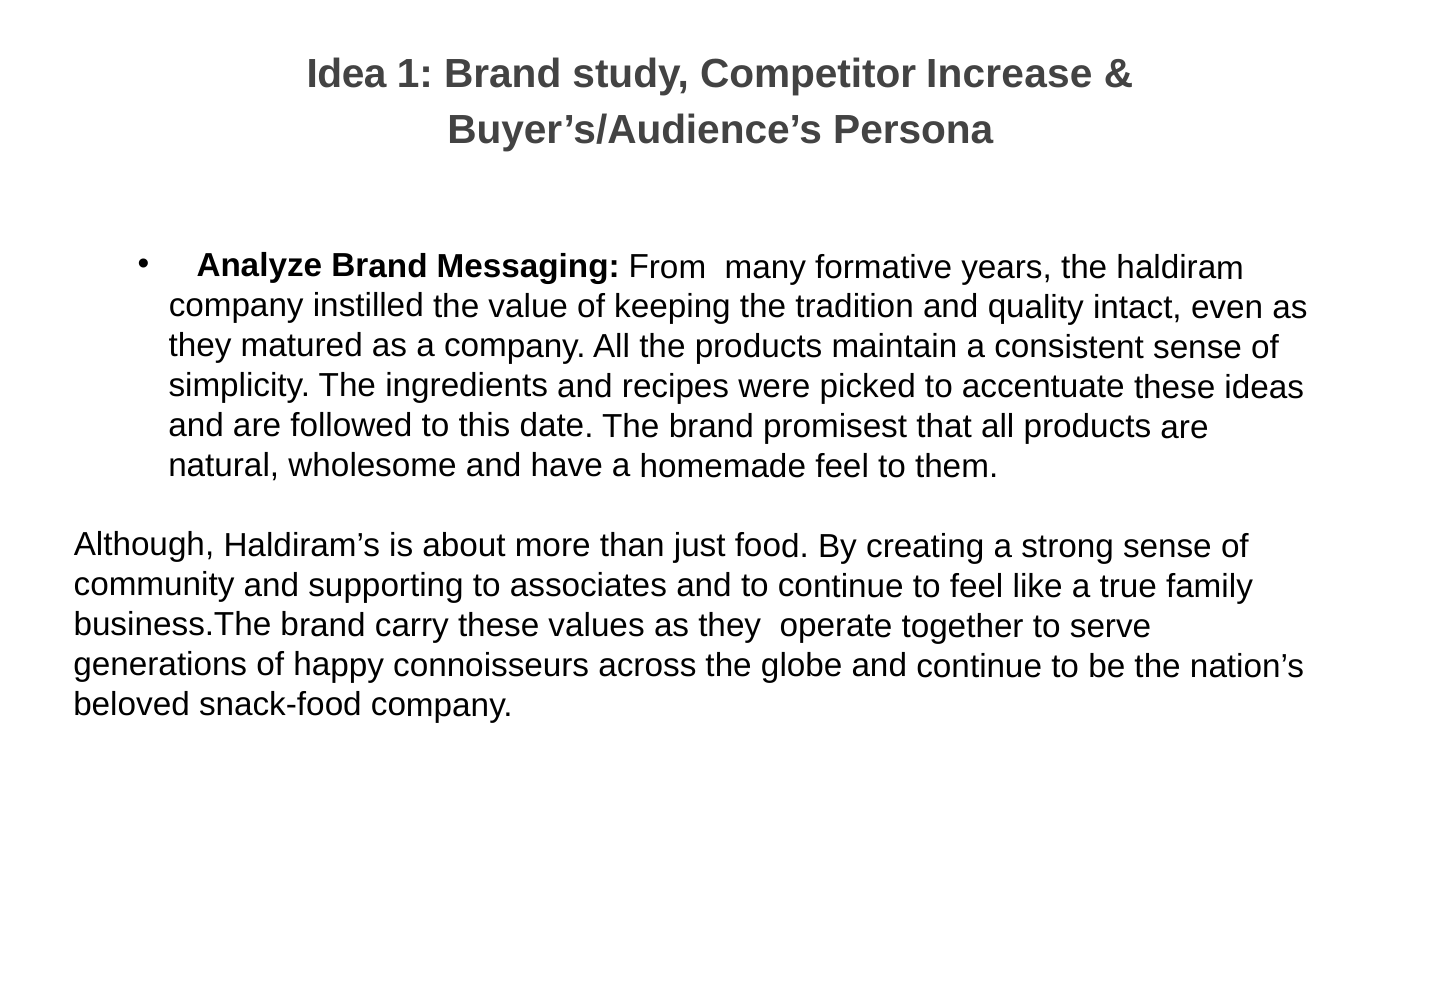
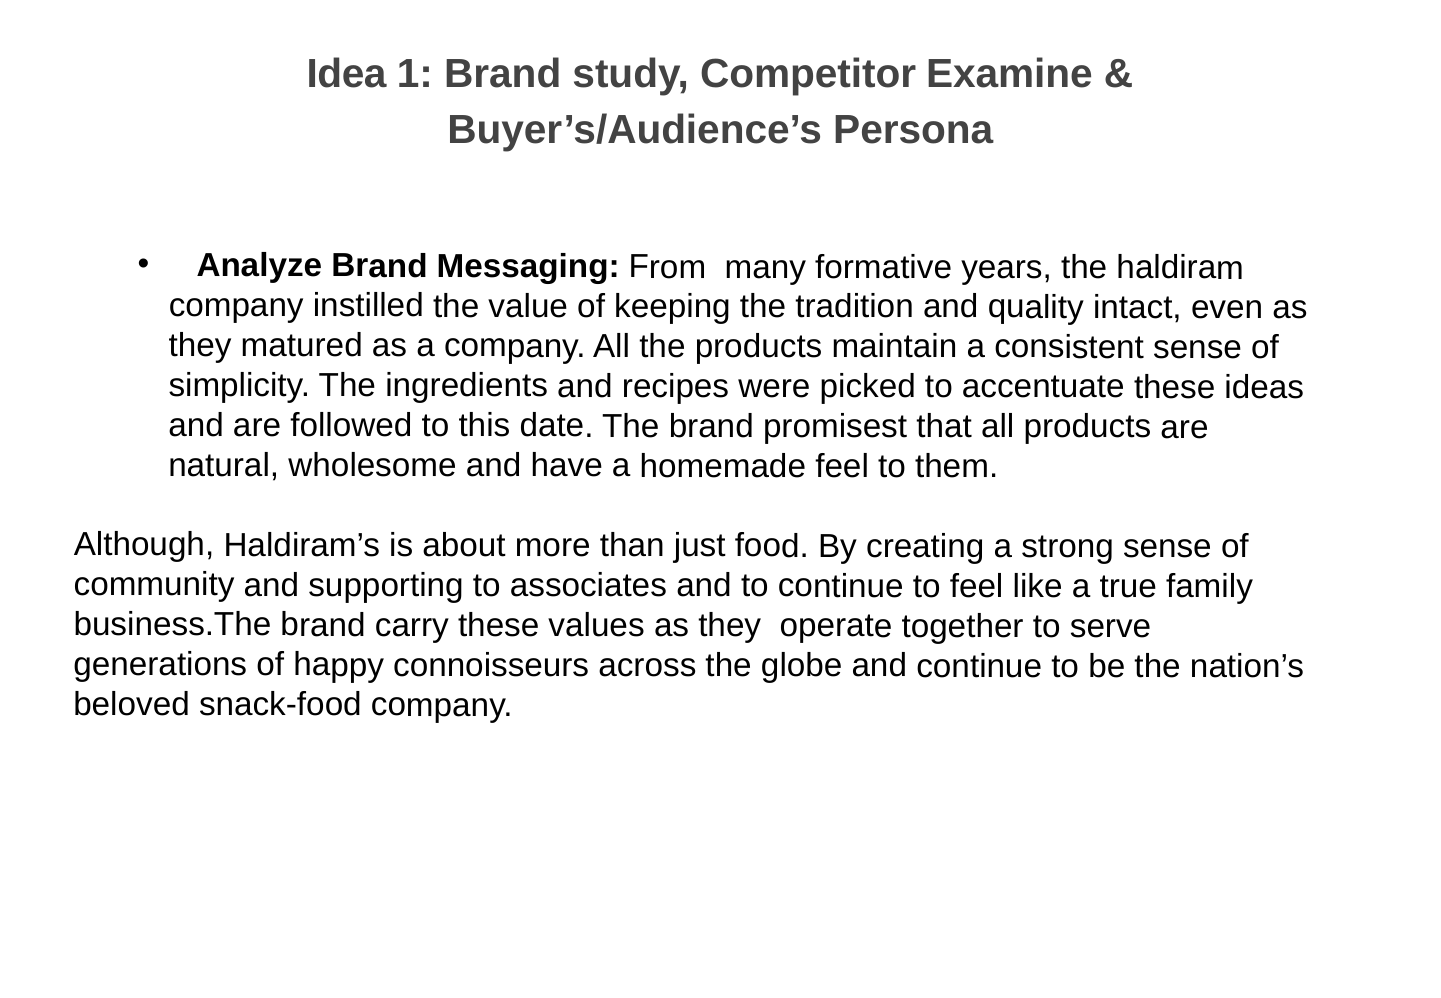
Increase: Increase -> Examine
